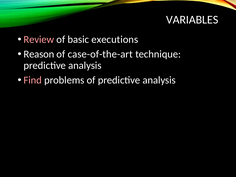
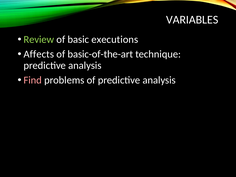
Review colour: pink -> light green
Reason: Reason -> Affects
case-of-the-art: case-of-the-art -> basic-of-the-art
